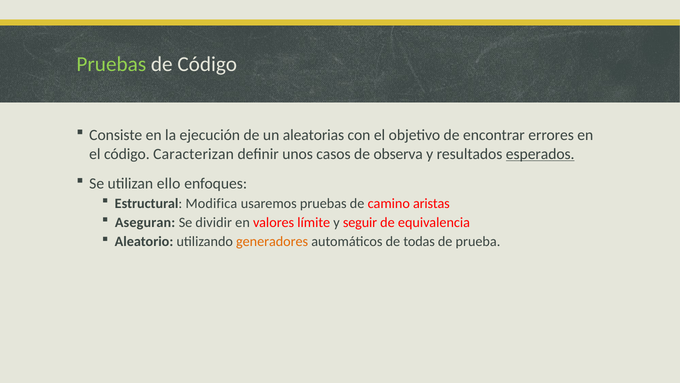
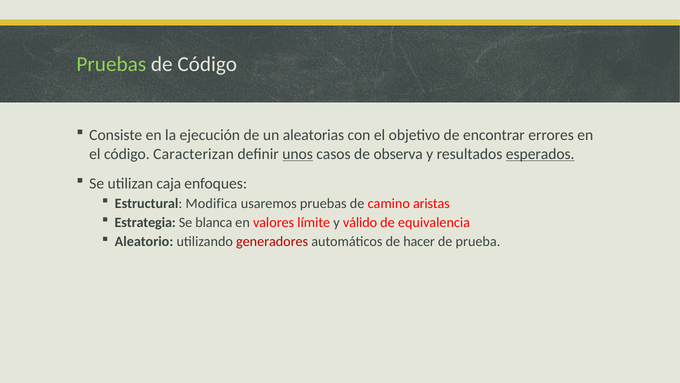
unos underline: none -> present
ello: ello -> caja
Aseguran: Aseguran -> Estrategia
dividir: dividir -> blanca
seguir: seguir -> válido
generadores colour: orange -> red
todas: todas -> hacer
